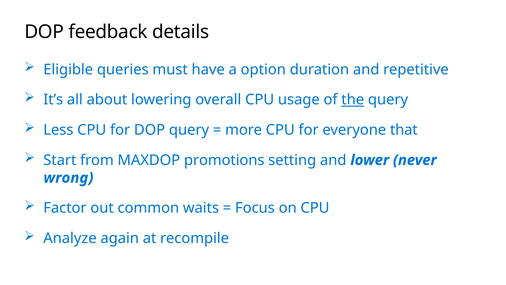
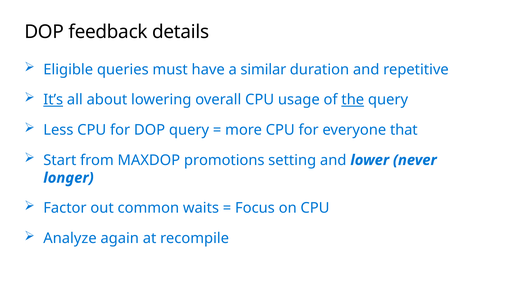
option: option -> similar
It’s underline: none -> present
wrong: wrong -> longer
